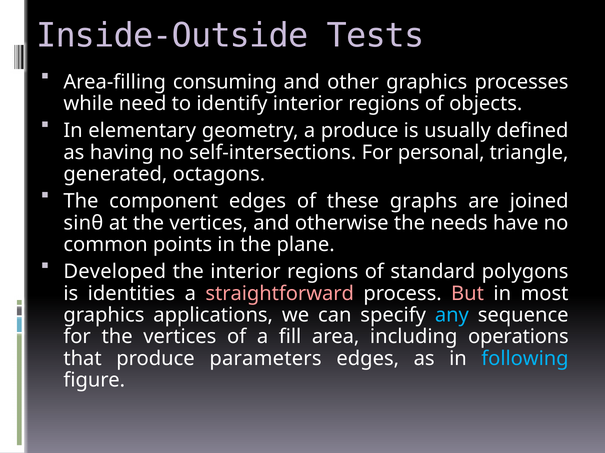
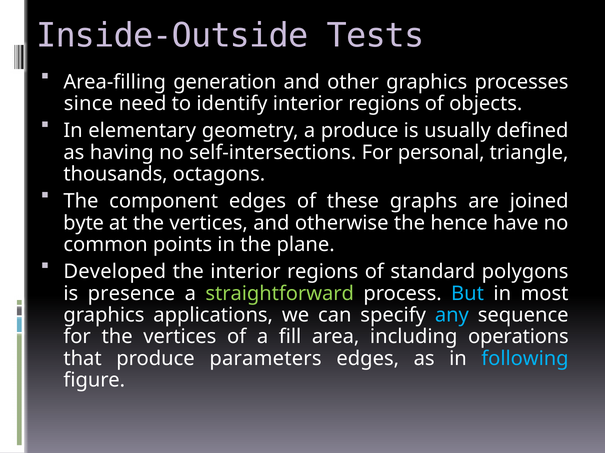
consuming: consuming -> generation
while: while -> since
generated: generated -> thousands
sinθ: sinθ -> byte
needs: needs -> hence
identities: identities -> presence
straightforward colour: pink -> light green
But colour: pink -> light blue
